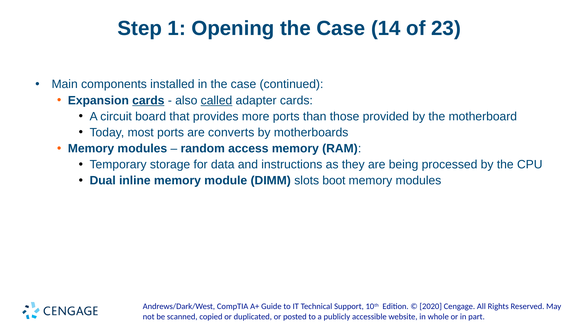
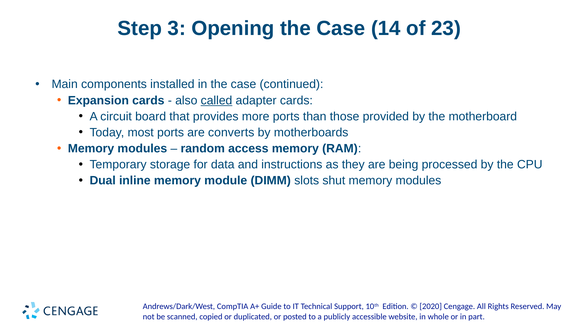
1: 1 -> 3
cards at (148, 100) underline: present -> none
boot: boot -> shut
